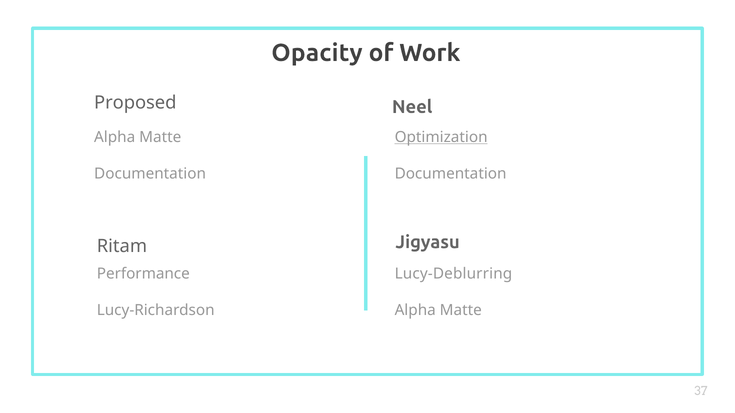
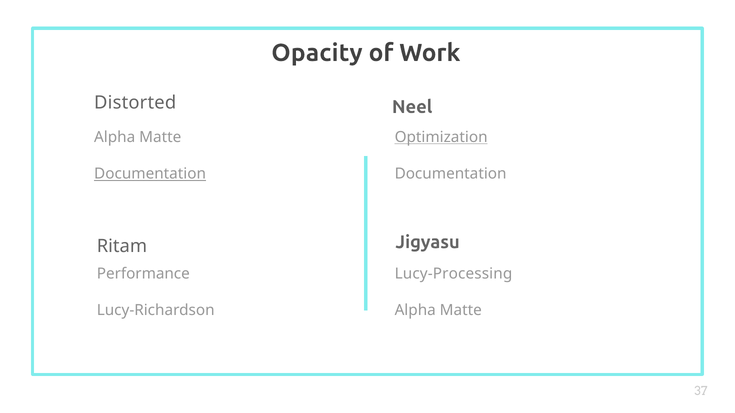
Proposed: Proposed -> Distorted
Documentation at (150, 174) underline: none -> present
Lucy-Deblurring: Lucy-Deblurring -> Lucy-Processing
